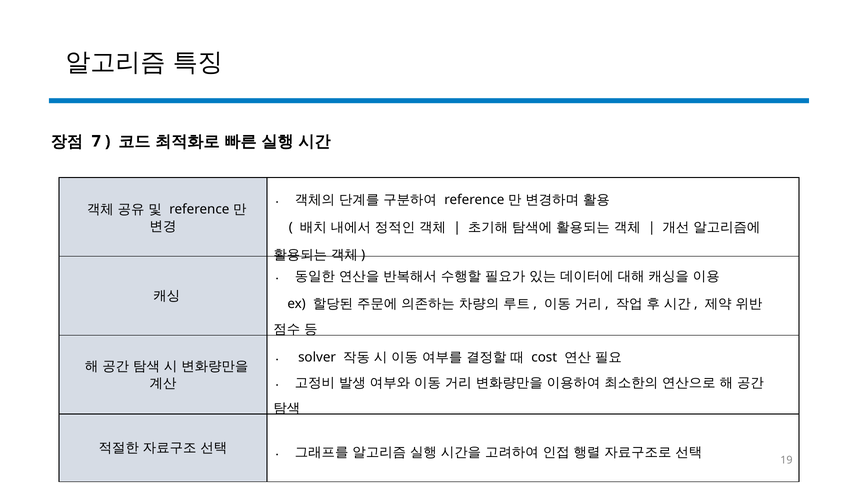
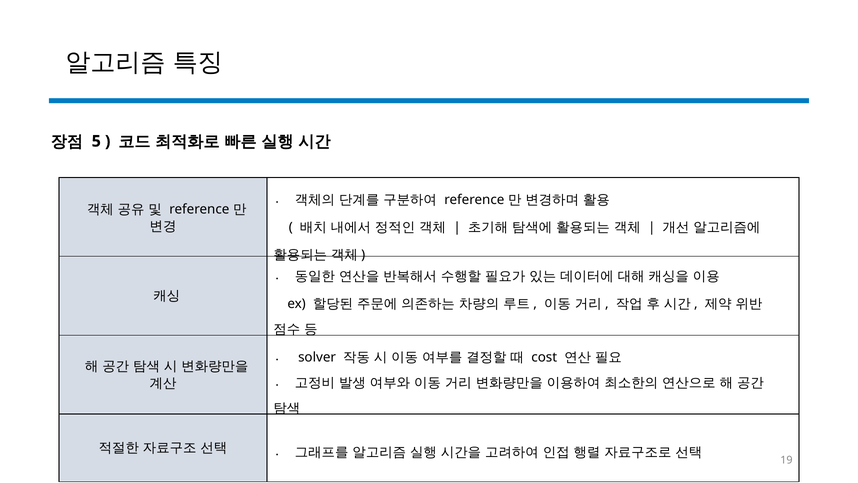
7: 7 -> 5
